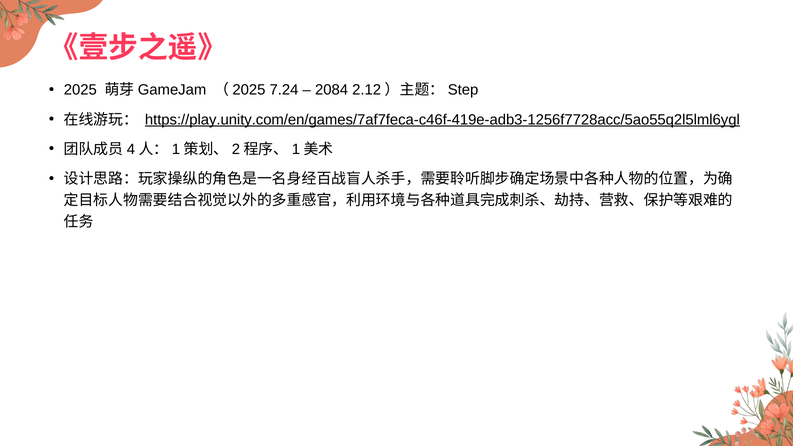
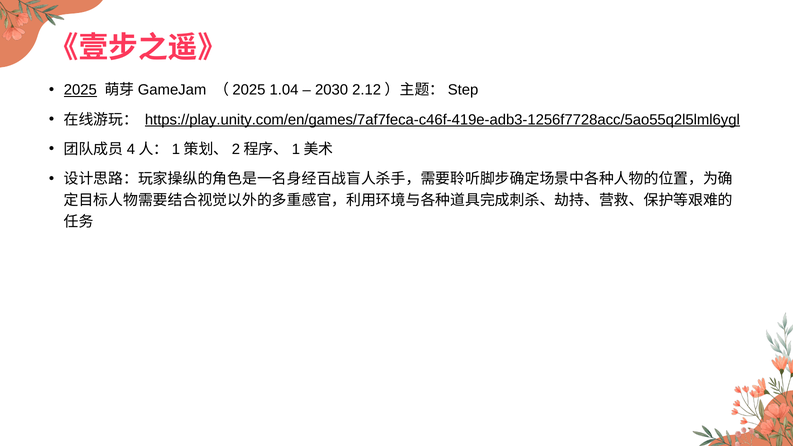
2025 underline: none -> present
7.24: 7.24 -> 1.04
2084: 2084 -> 2030
